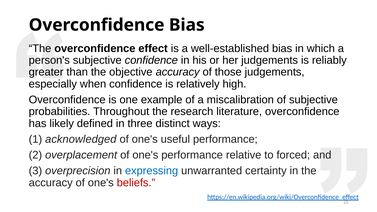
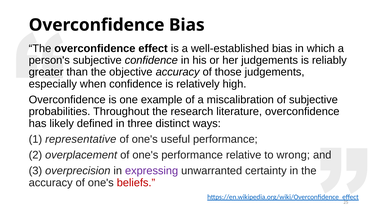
acknowledged: acknowledged -> representative
forced: forced -> wrong
expressing colour: blue -> purple
